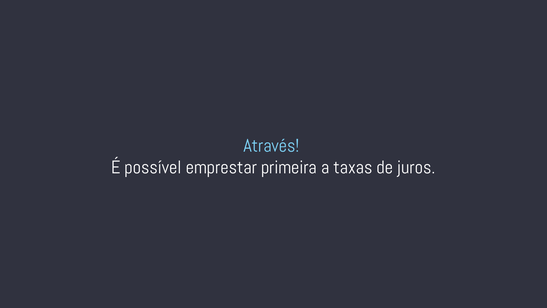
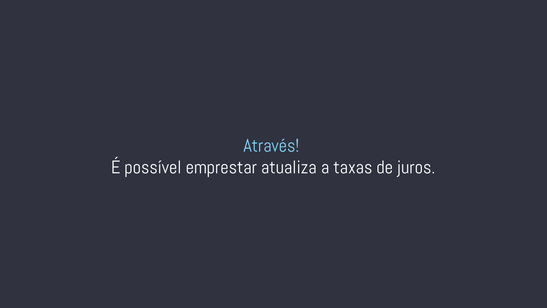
primeira: primeira -> atualiza
